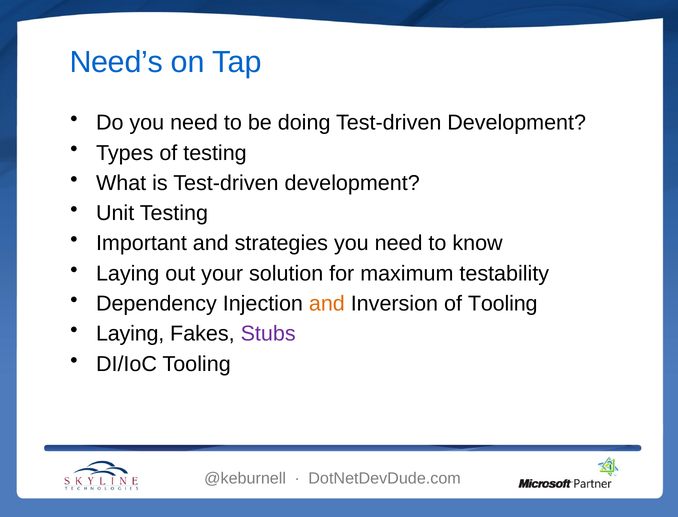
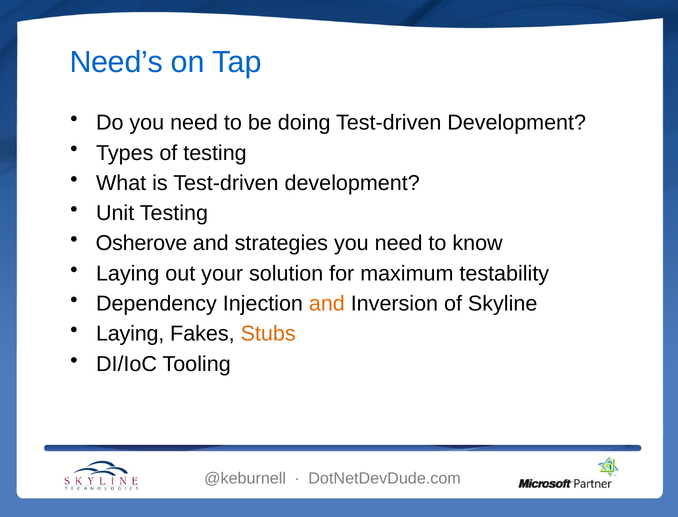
Important: Important -> Osherove
of Tooling: Tooling -> Skyline
Stubs colour: purple -> orange
